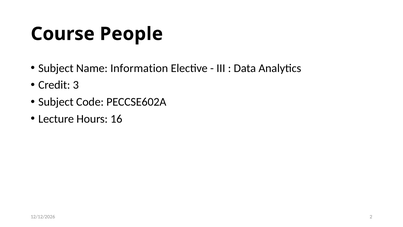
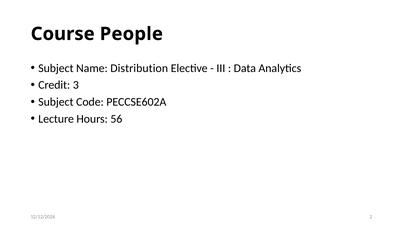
Information: Information -> Distribution
16: 16 -> 56
